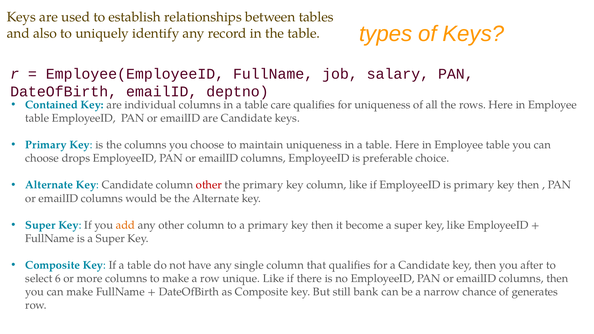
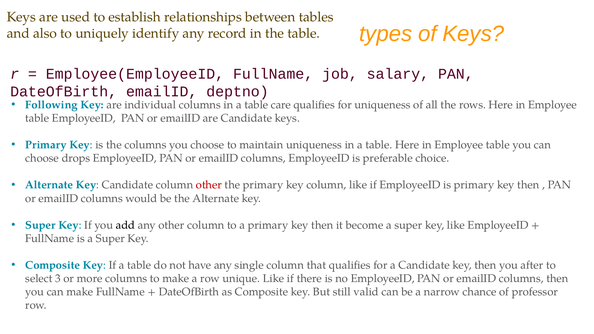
Contained: Contained -> Following
add colour: orange -> black
6: 6 -> 3
bank: bank -> valid
generates: generates -> professor
